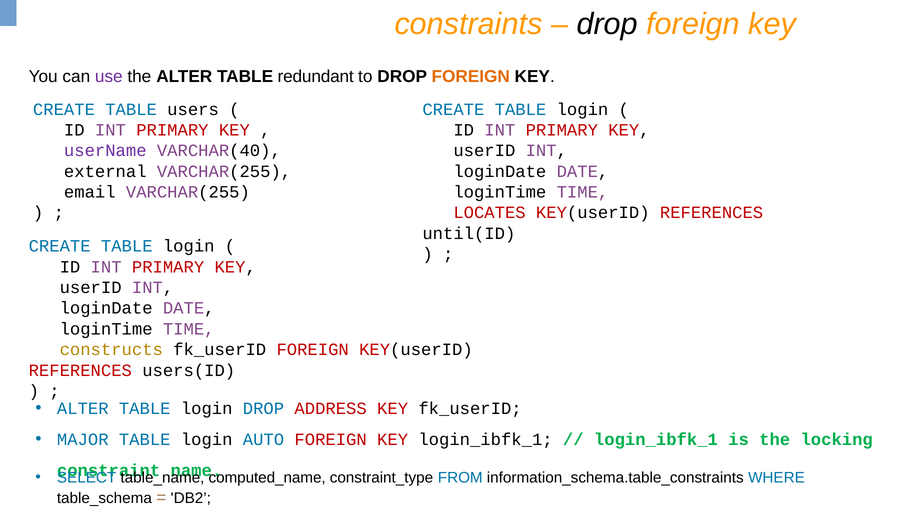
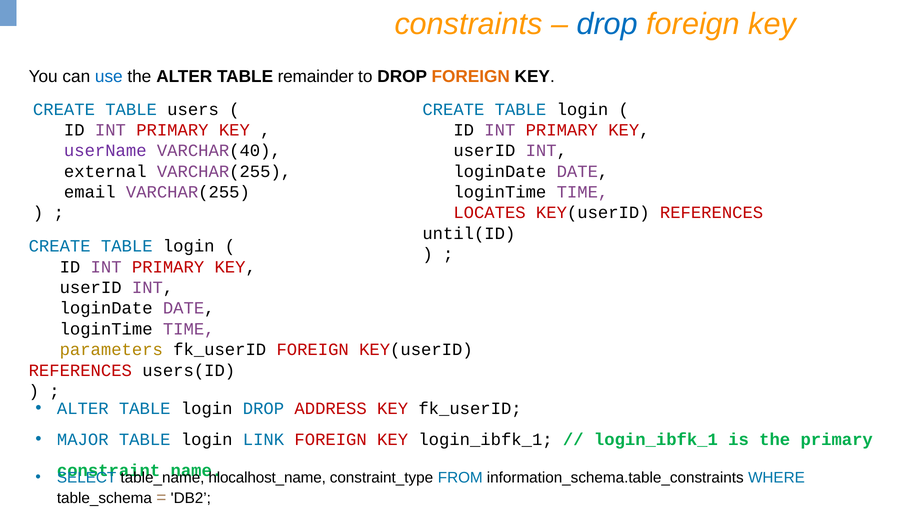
drop at (607, 24) colour: black -> blue
use colour: purple -> blue
redundant: redundant -> remainder
constructs: constructs -> parameters
AUTO: AUTO -> LINK
the locking: locking -> primary
computed_name: computed_name -> hlocalhost_name
